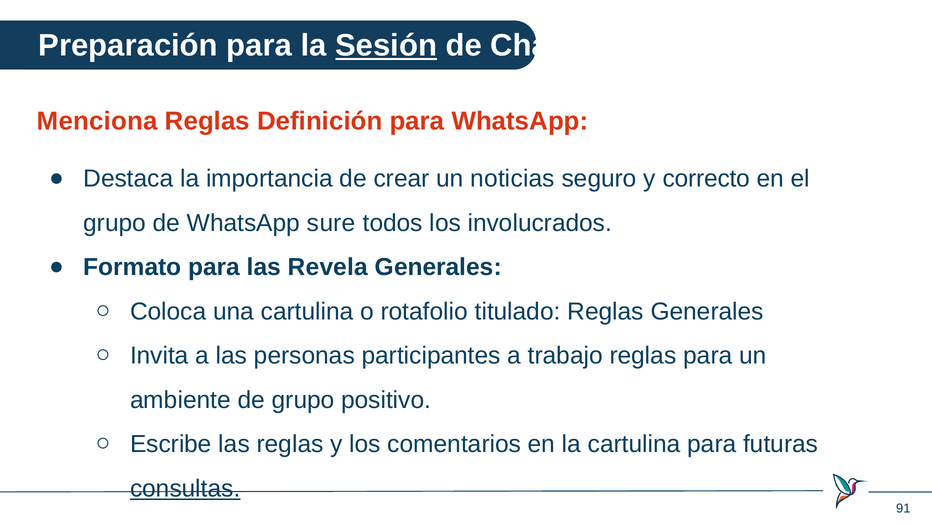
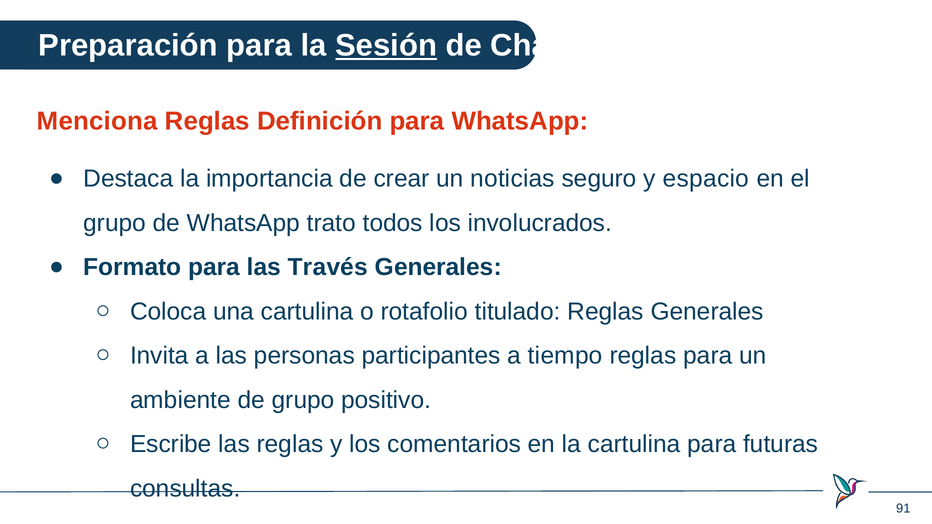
correcto: correcto -> espacio
sure: sure -> trato
Revela: Revela -> Través
trabajo: trabajo -> tiempo
consultas underline: present -> none
